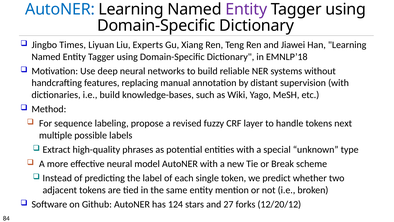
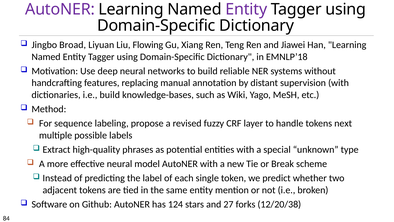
AutoNER at (60, 9) colour: blue -> purple
Times: Times -> Broad
Experts: Experts -> Flowing
12/20/12: 12/20/12 -> 12/20/38
